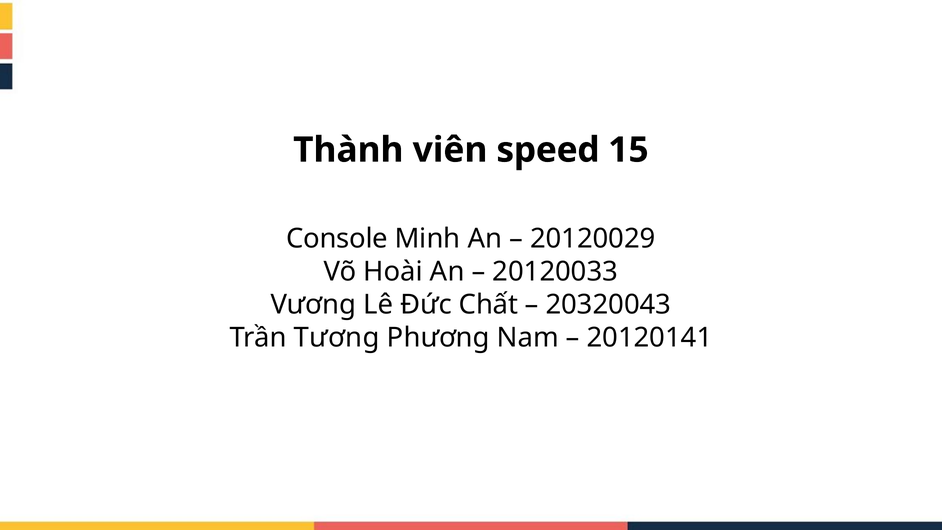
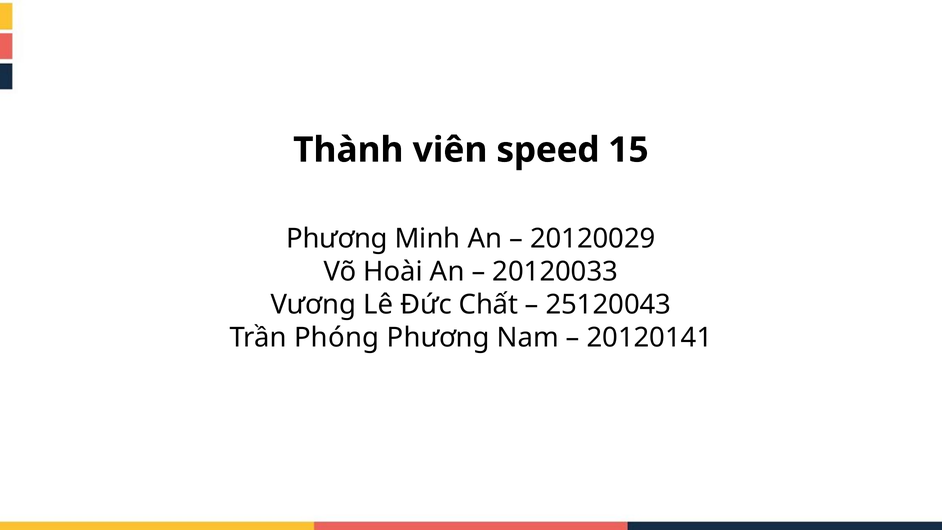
Console at (337, 239): Console -> Phương
20320043: 20320043 -> 25120043
Tương: Tương -> Phóng
